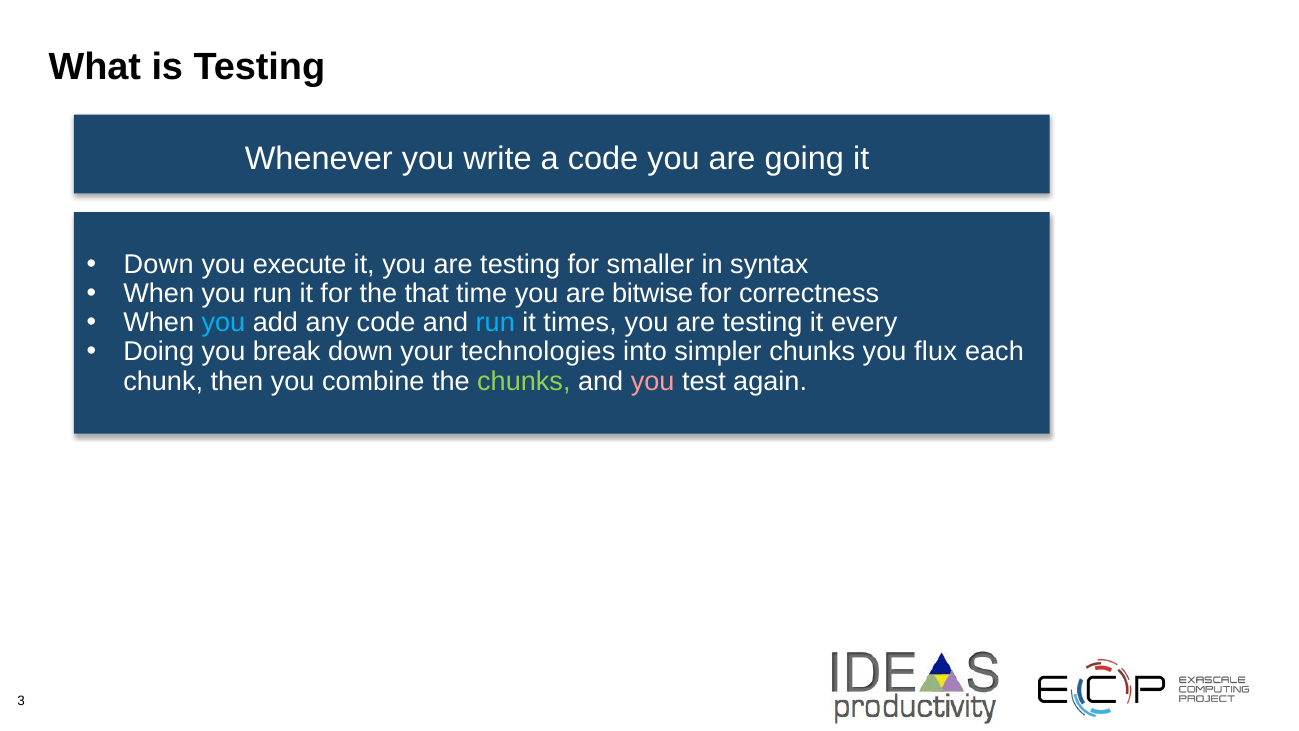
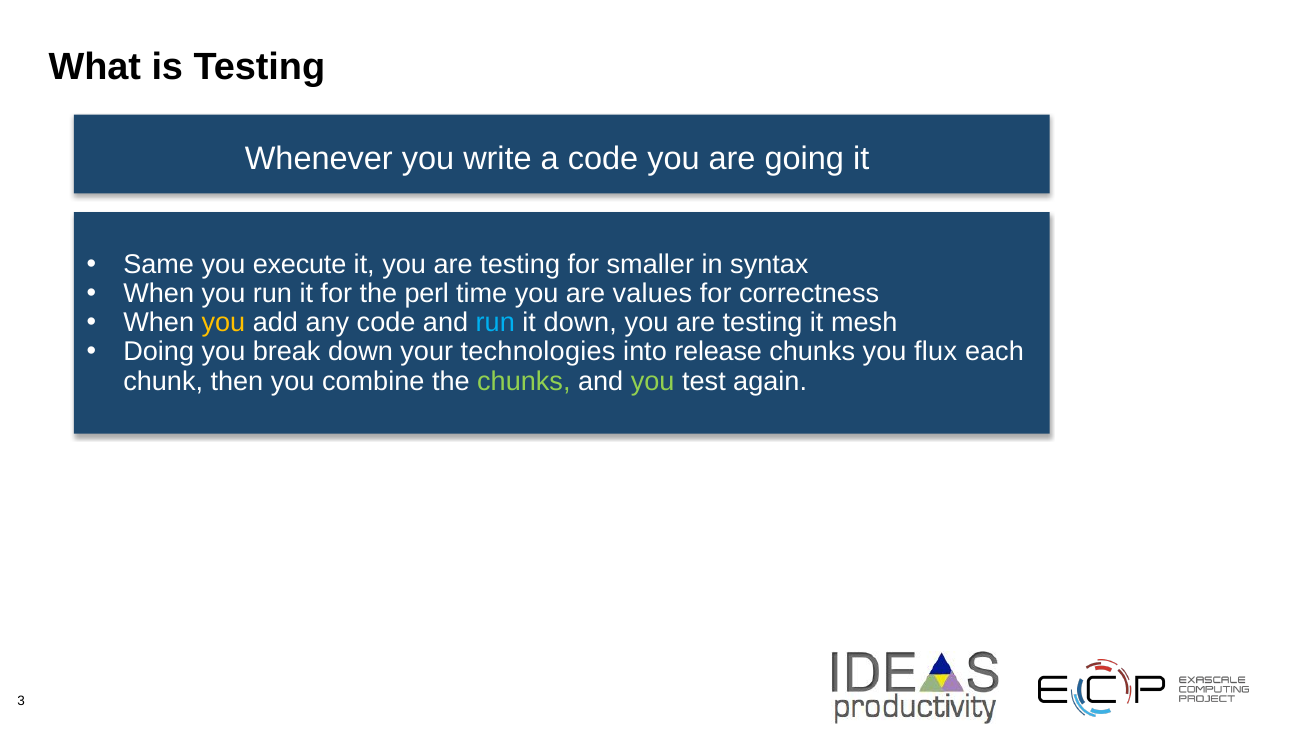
Down at (159, 264): Down -> Same
that: that -> perl
bitwise: bitwise -> values
you at (223, 323) colour: light blue -> yellow
it times: times -> down
every: every -> mesh
simpler: simpler -> release
you at (653, 381) colour: pink -> light green
